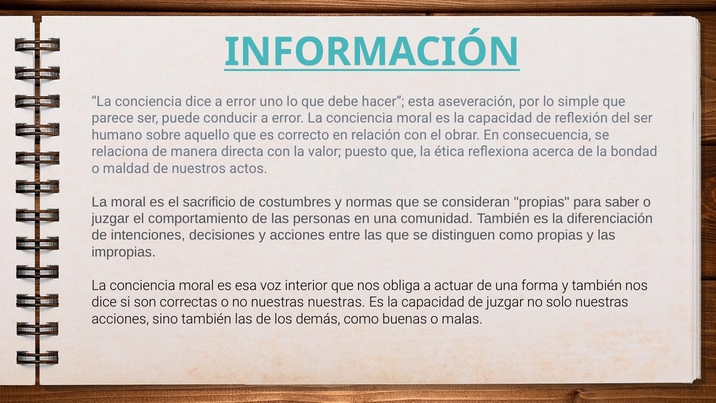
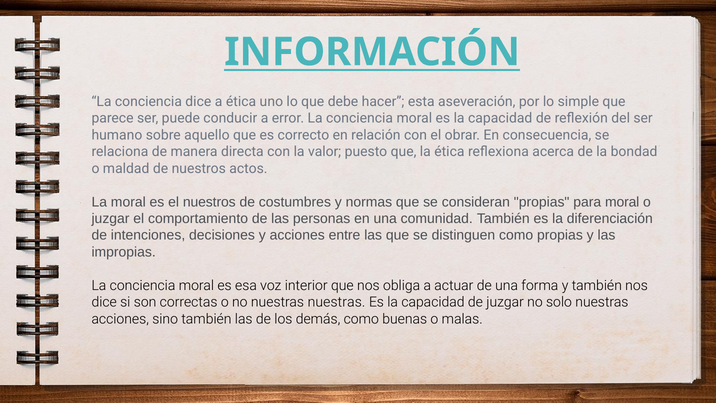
dice a error: error -> ética
el sacrificio: sacrificio -> nuestros
para saber: saber -> moral
